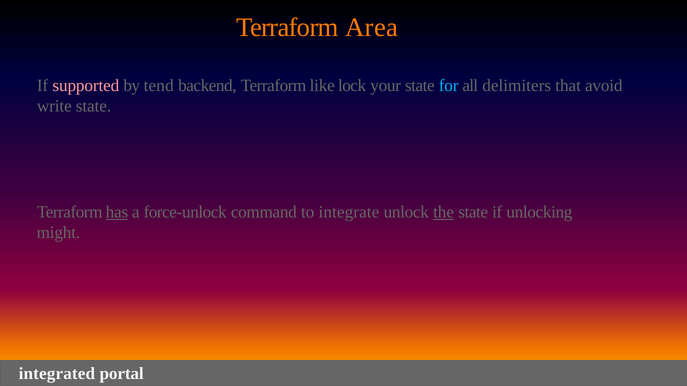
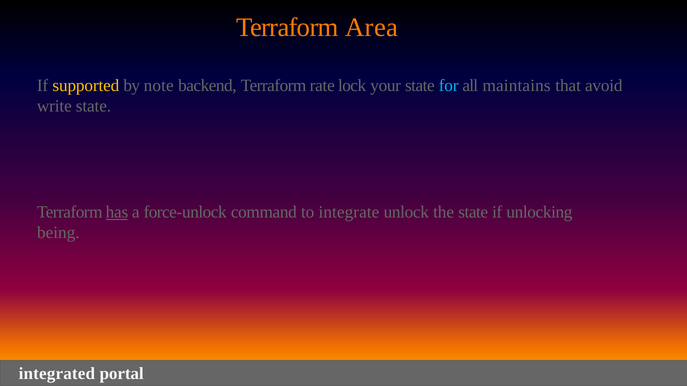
supported colour: pink -> yellow
tend: tend -> note
like: like -> rate
delimiters: delimiters -> maintains
the underline: present -> none
might: might -> being
